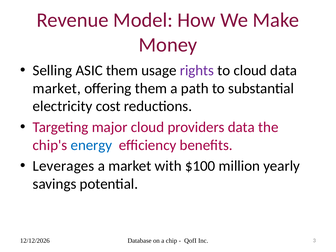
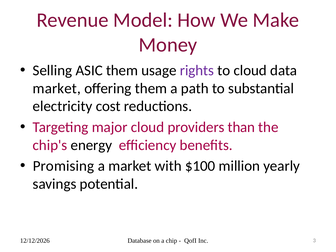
providers data: data -> than
energy colour: blue -> black
Leverages: Leverages -> Promising
